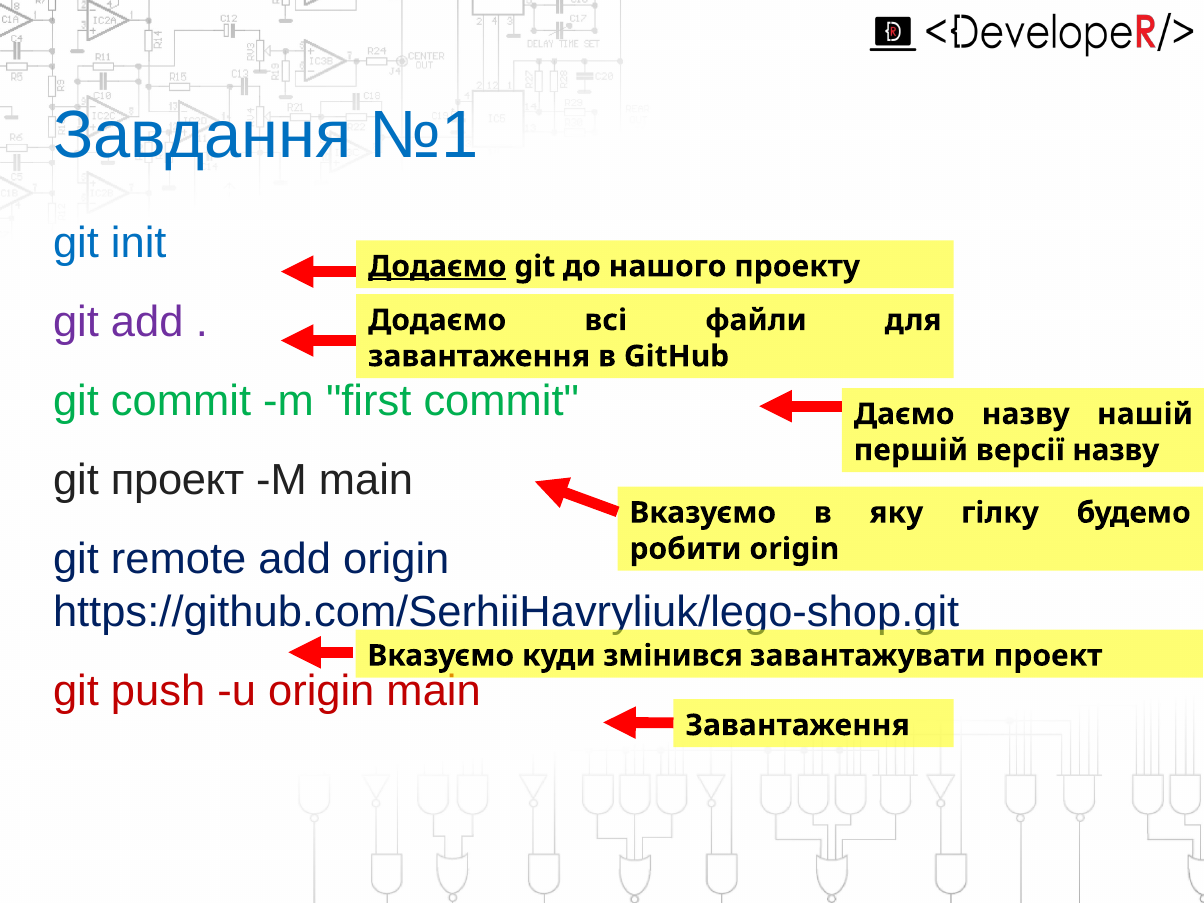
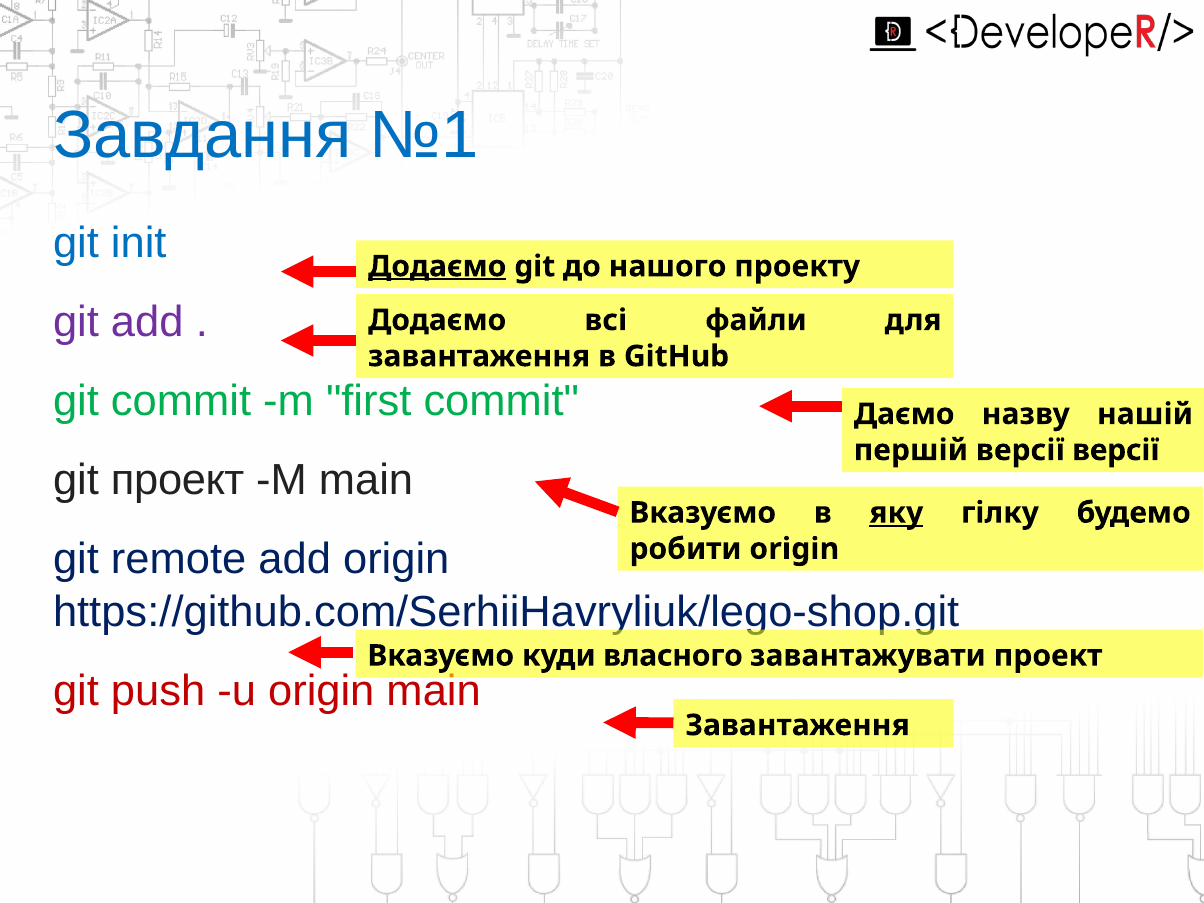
версії назву: назву -> версії
яку underline: none -> present
змінився: змінився -> власного
